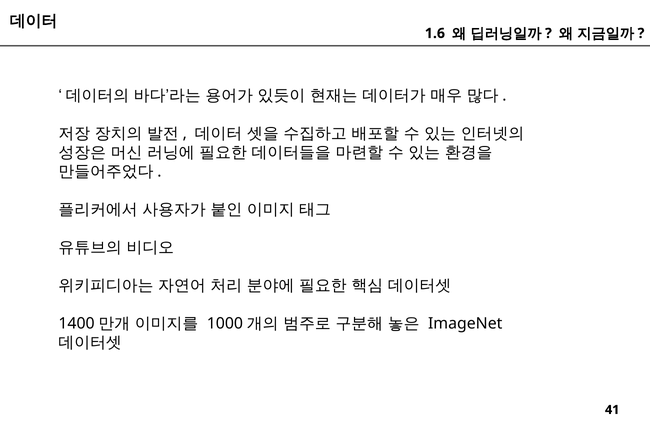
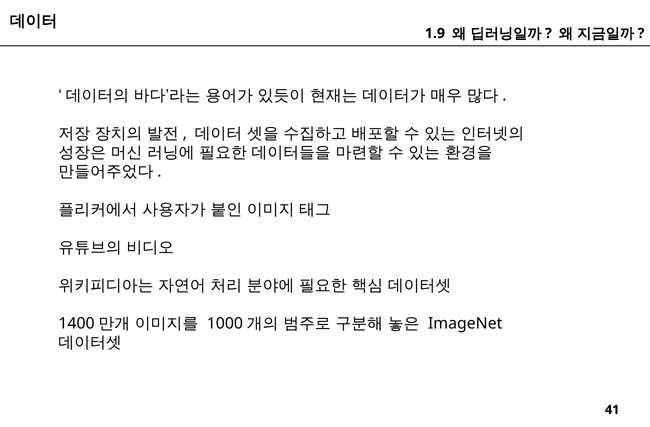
1.6: 1.6 -> 1.9
